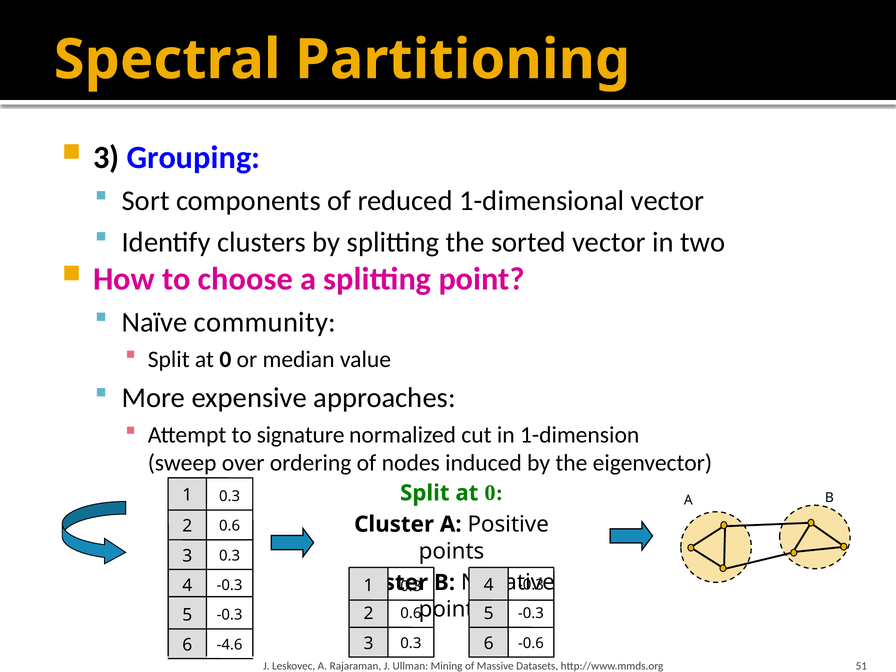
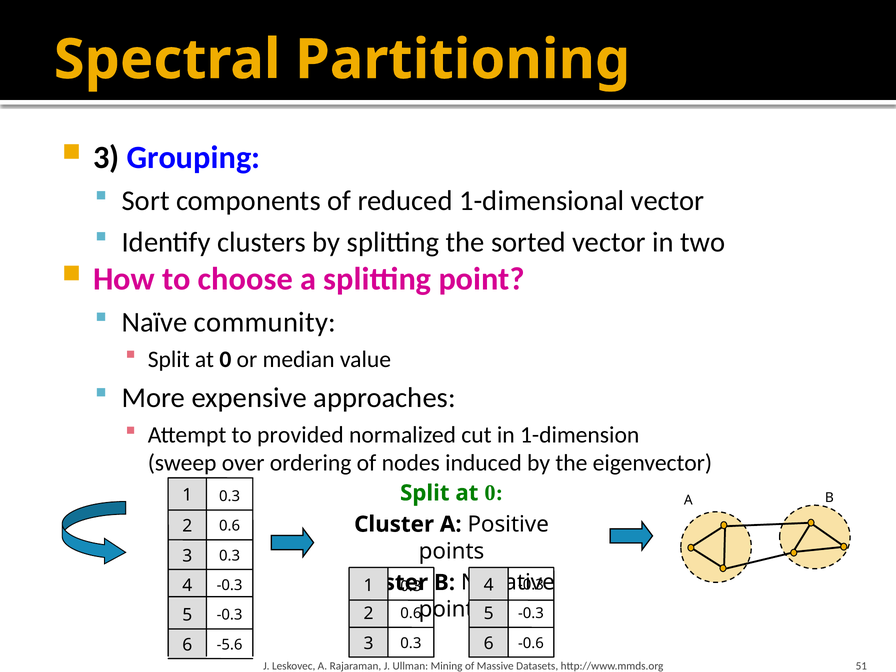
signature: signature -> provided
-4.6: -4.6 -> -5.6
